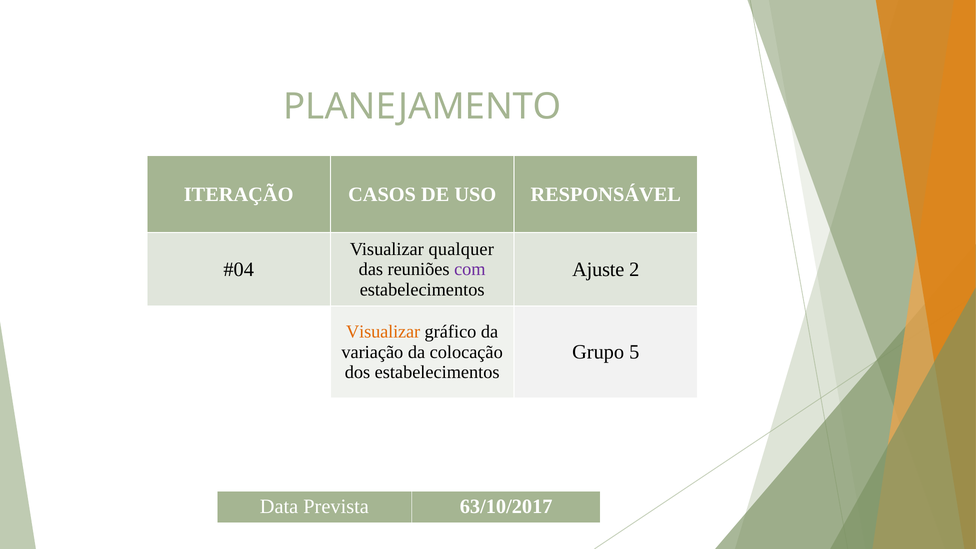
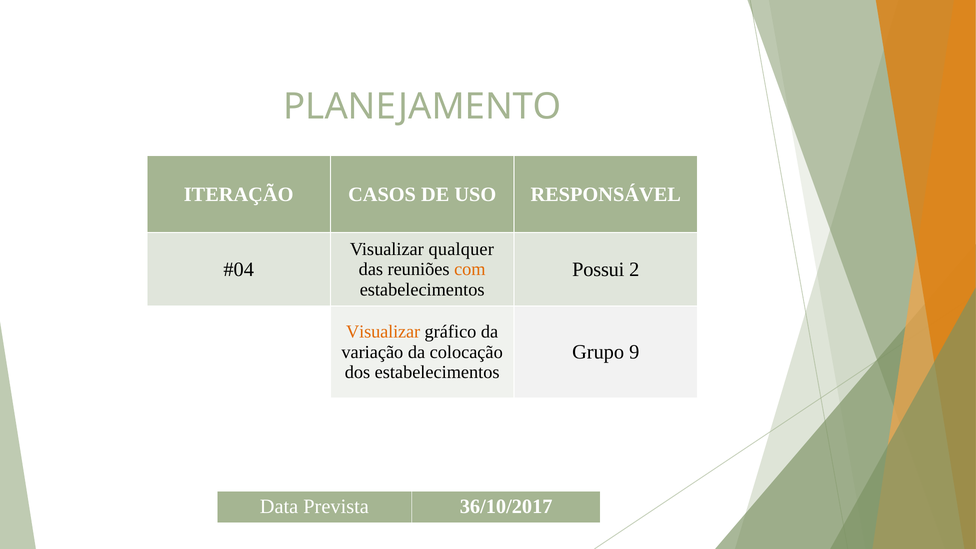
Ajuste: Ajuste -> Possui
com colour: purple -> orange
5: 5 -> 9
63/10/2017: 63/10/2017 -> 36/10/2017
